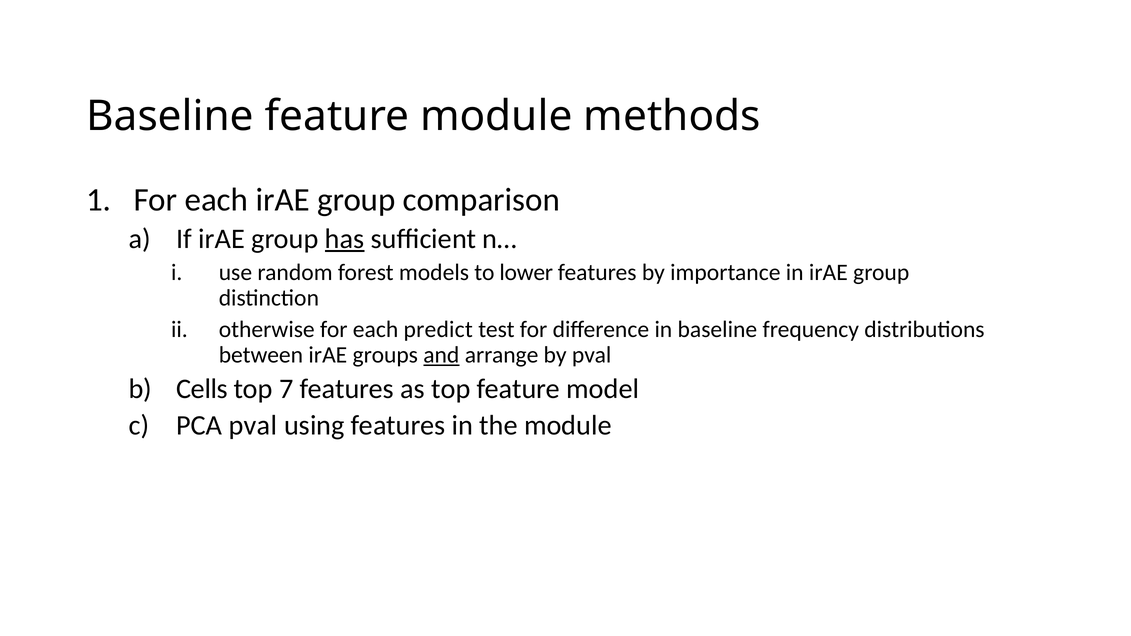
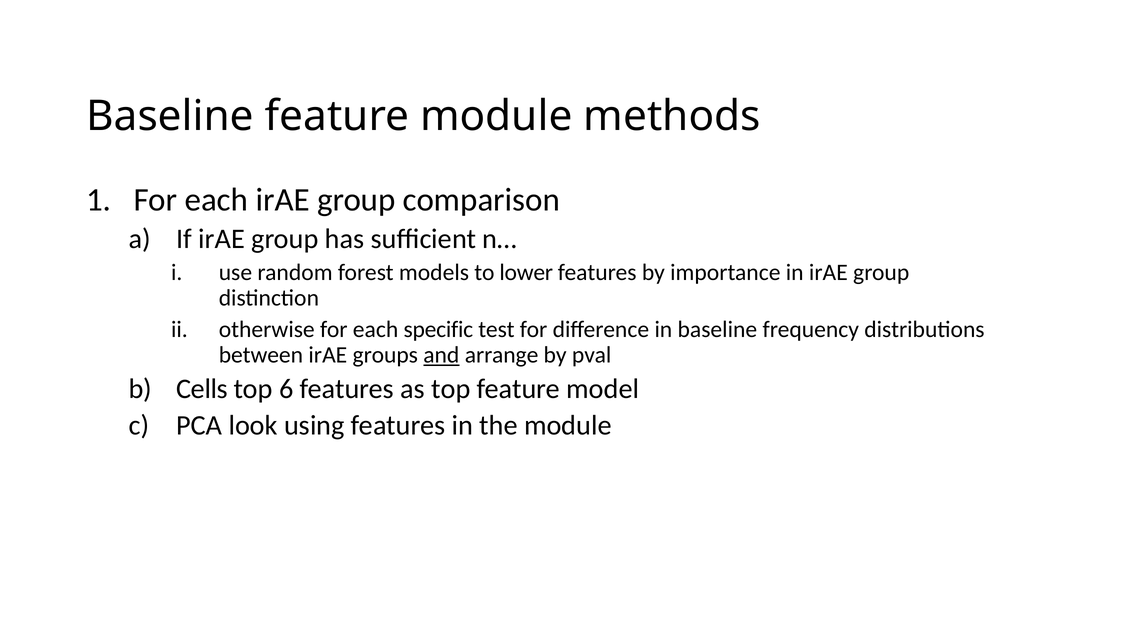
has underline: present -> none
predict: predict -> specific
7: 7 -> 6
PCA pval: pval -> look
